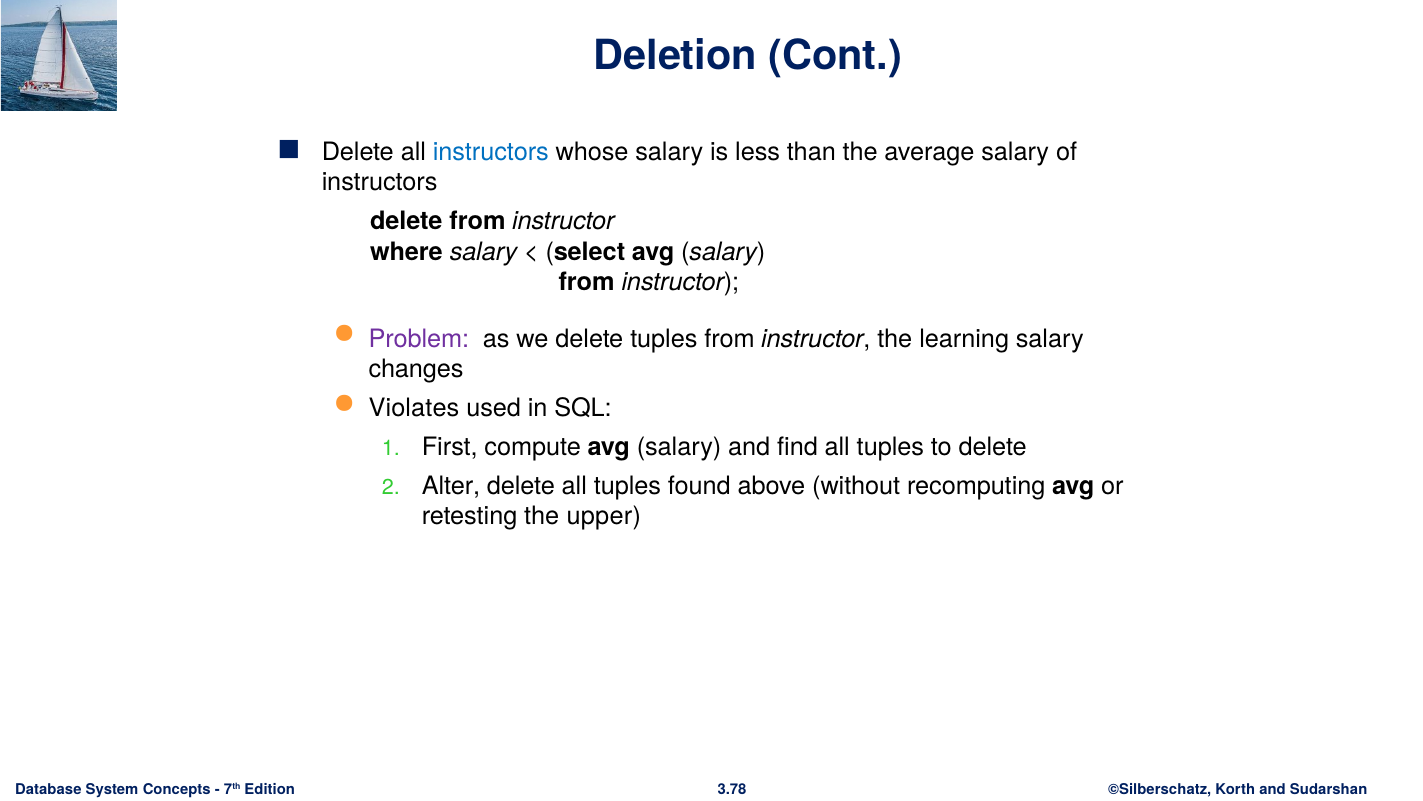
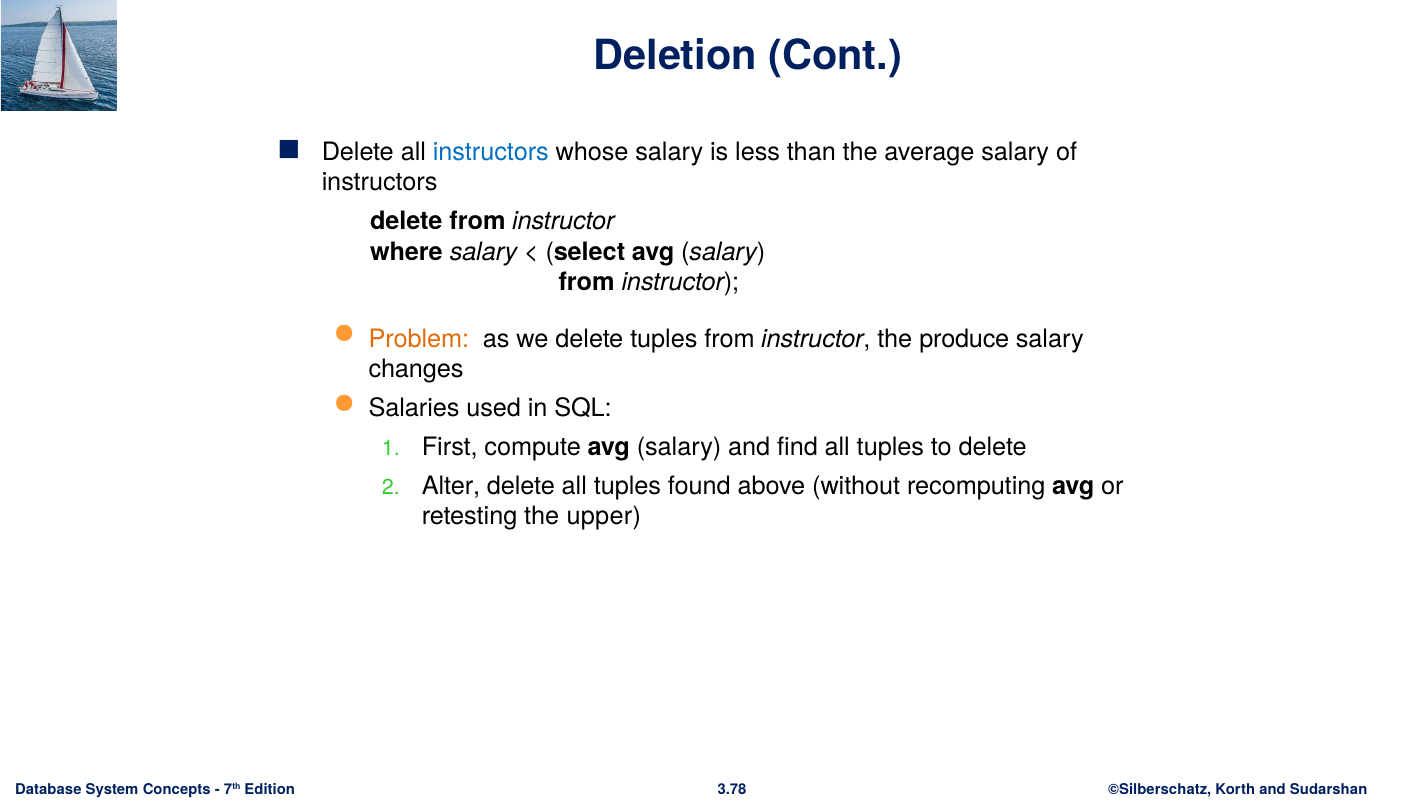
Problem colour: purple -> orange
learning: learning -> produce
Violates: Violates -> Salaries
